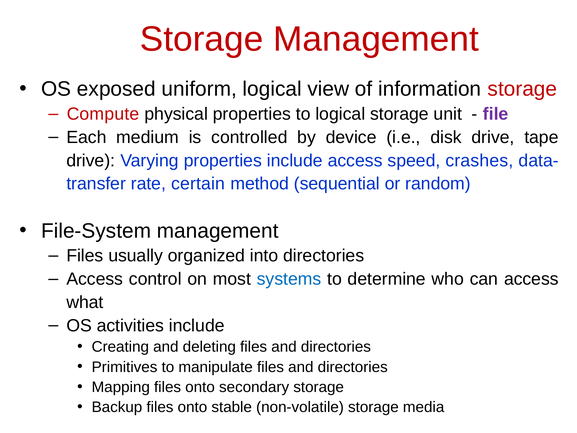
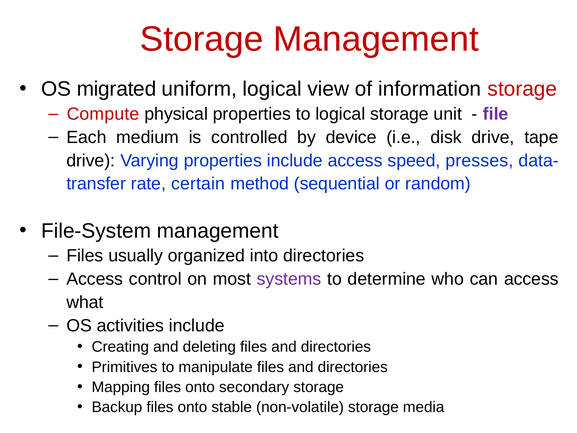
exposed: exposed -> migrated
crashes: crashes -> presses
systems colour: blue -> purple
